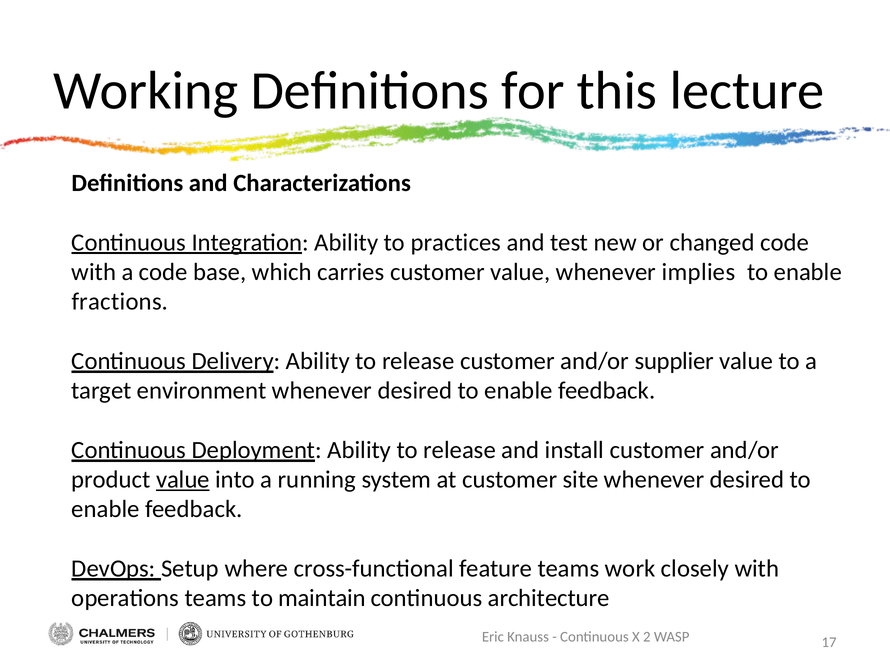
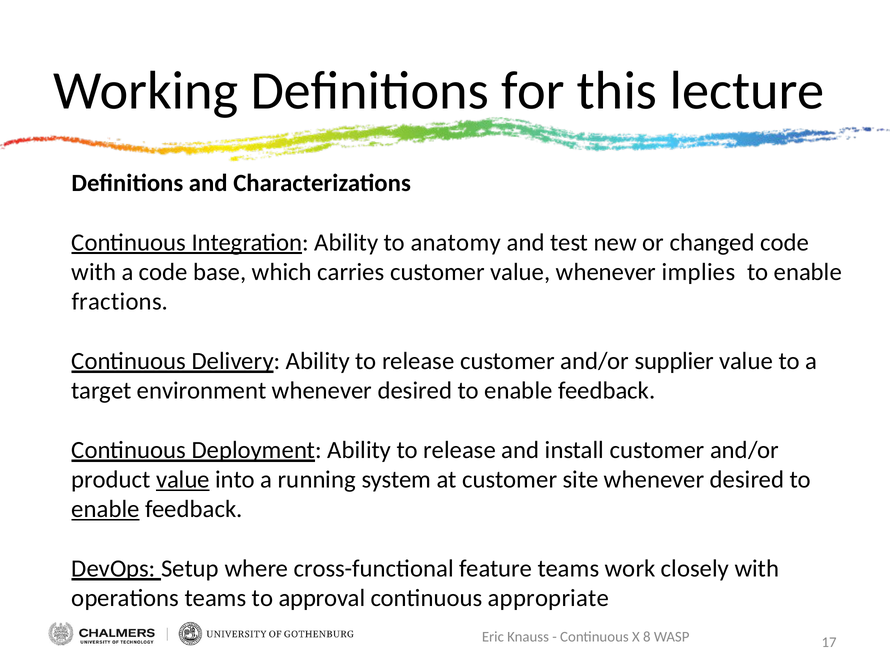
practices: practices -> anatomy
enable at (105, 510) underline: none -> present
maintain: maintain -> approval
architecture: architecture -> appropriate
2: 2 -> 8
